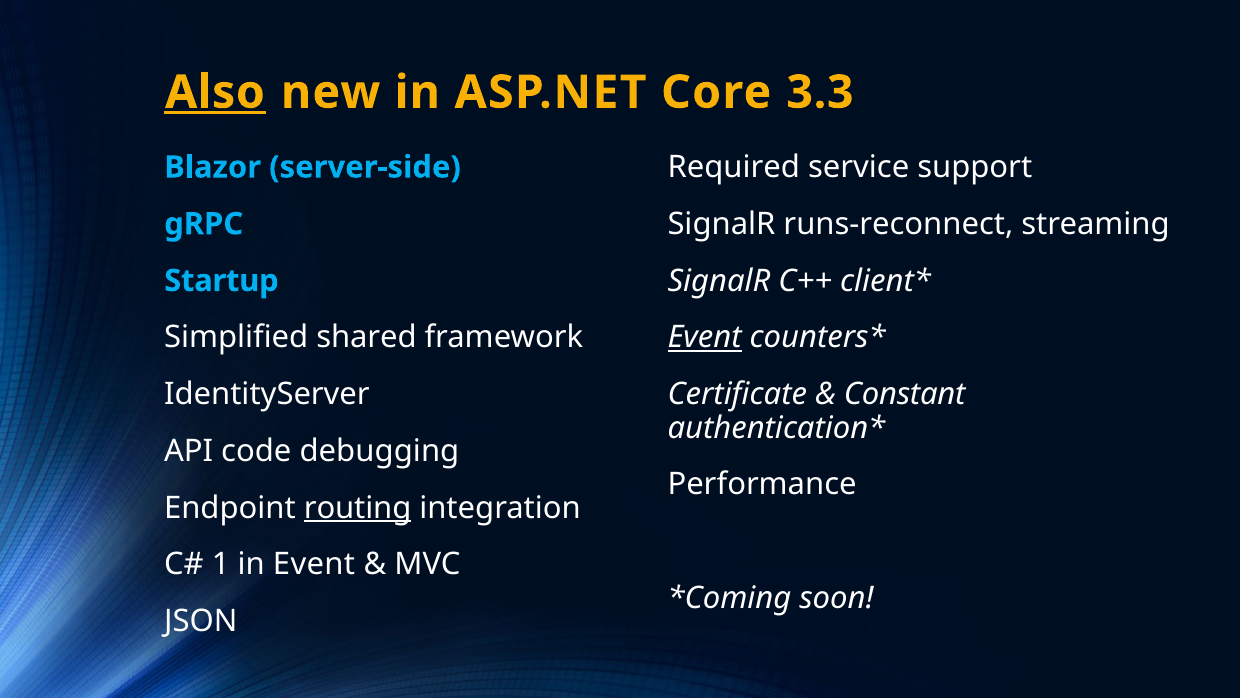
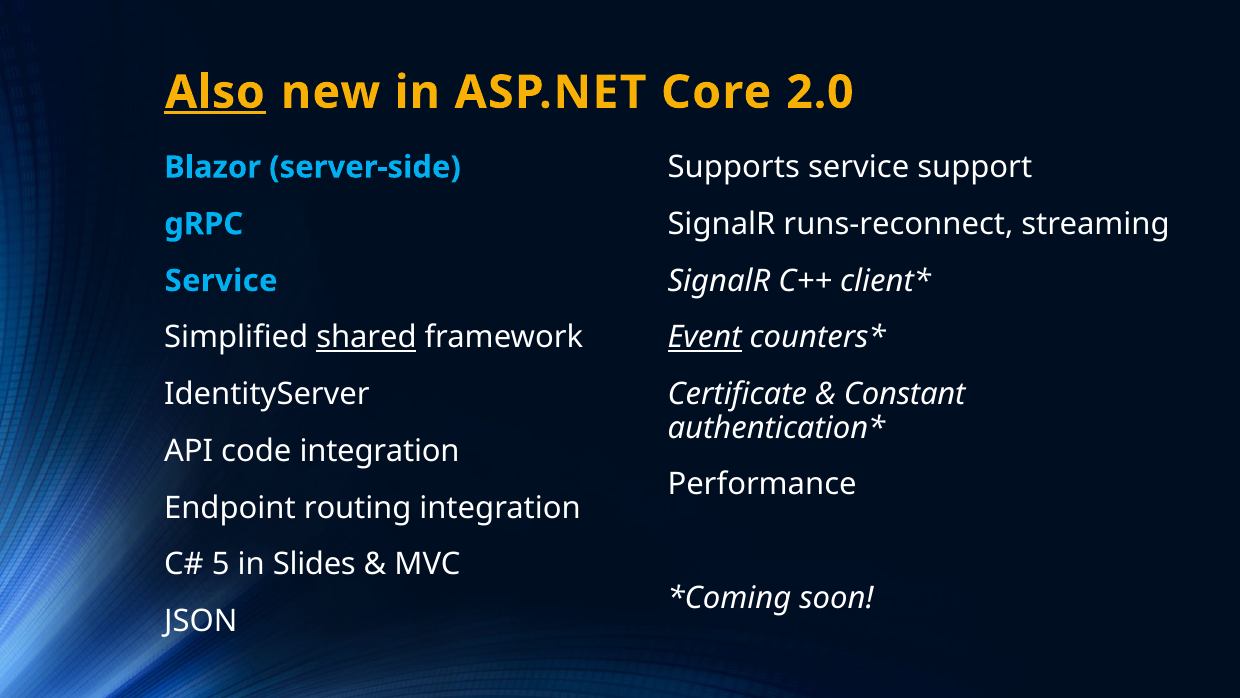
3.3: 3.3 -> 2.0
Required: Required -> Supports
Startup at (221, 281): Startup -> Service
shared underline: none -> present
code debugging: debugging -> integration
routing underline: present -> none
1: 1 -> 5
in Event: Event -> Slides
